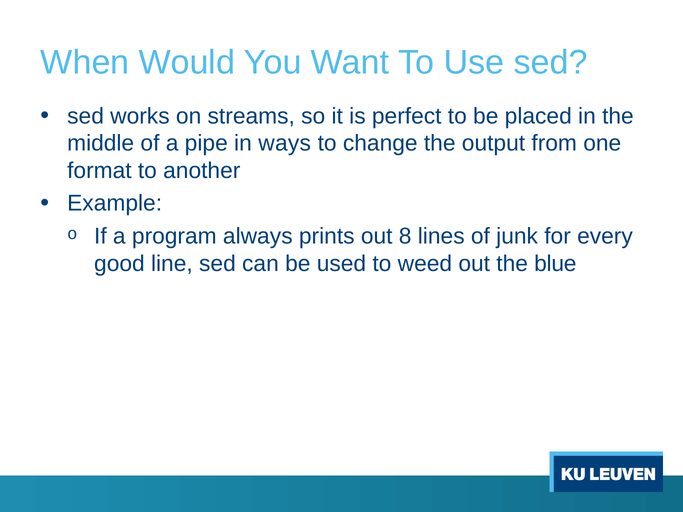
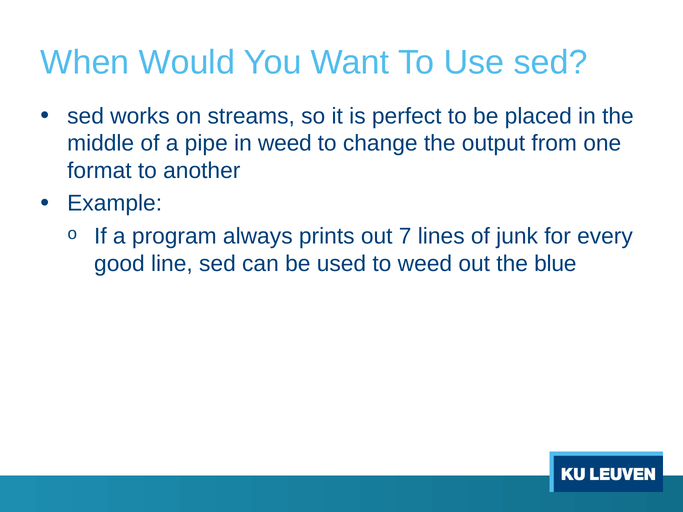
in ways: ways -> weed
8: 8 -> 7
